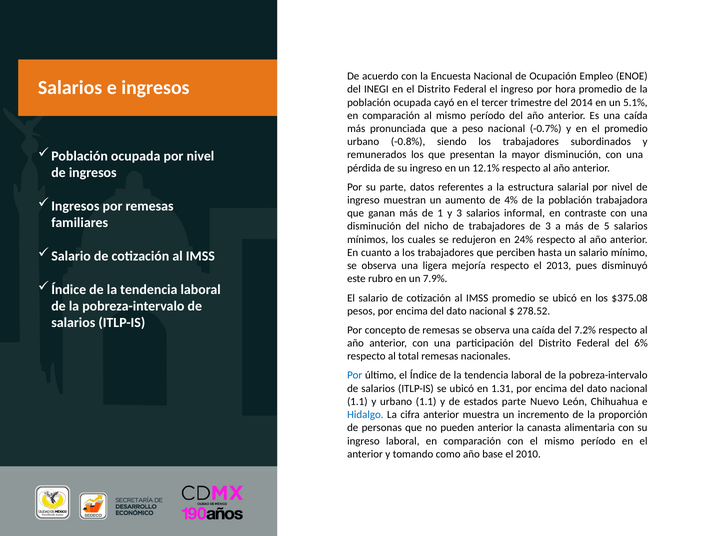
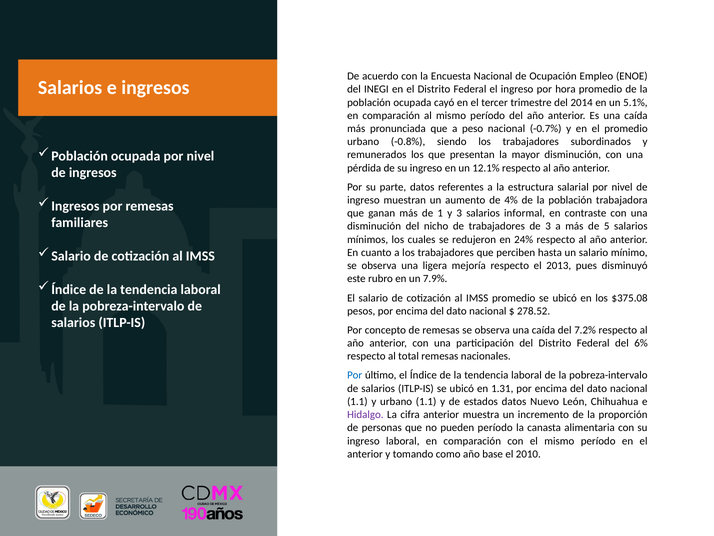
estados parte: parte -> datos
Hidalgo colour: blue -> purple
pueden anterior: anterior -> período
